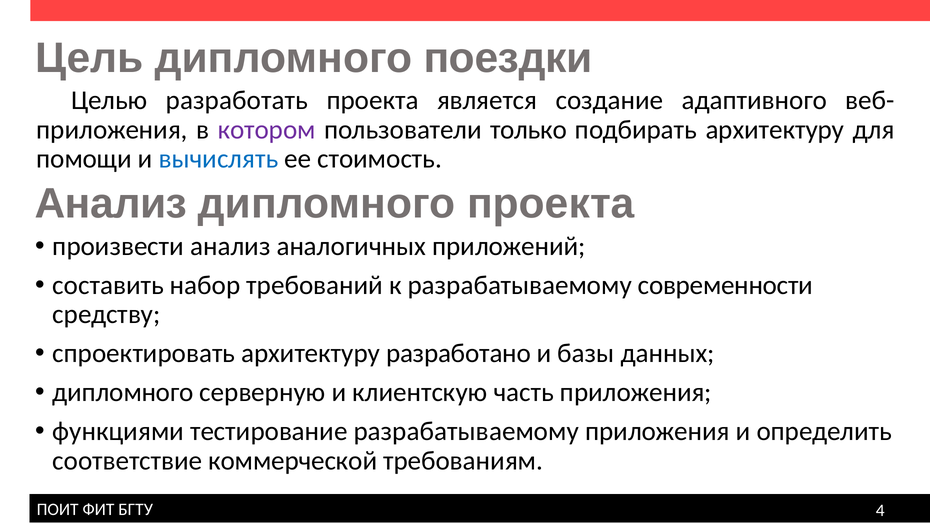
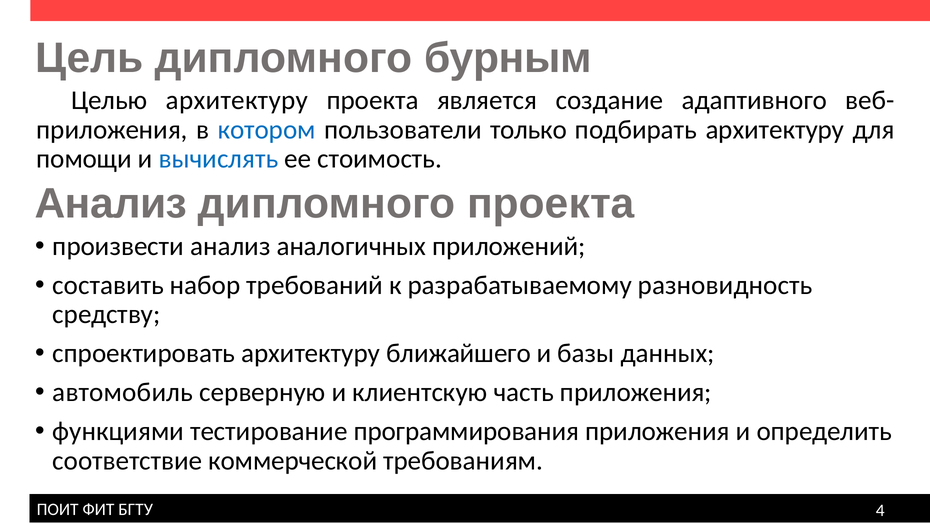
поездки: поездки -> бурным
Целью разработать: разработать -> архитектуру
котором colour: purple -> blue
современности: современности -> разновидность
разработано: разработано -> ближайшего
дипломного at (123, 393): дипломного -> автомобиль
тестирование разрабатываемому: разрабатываемому -> программирования
